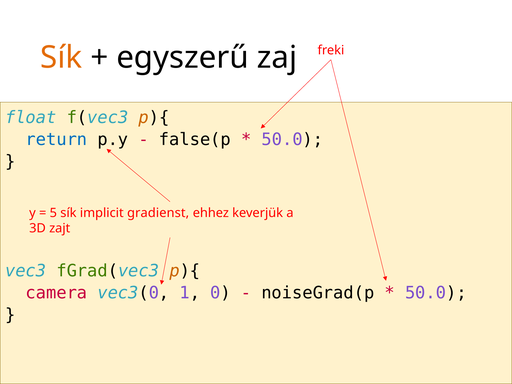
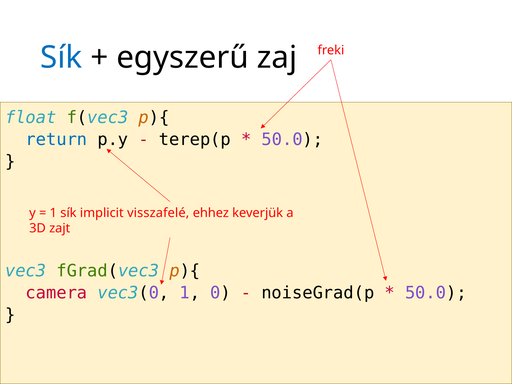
Sík at (61, 57) colour: orange -> blue
false(p: false(p -> terep(p
5 at (53, 213): 5 -> 1
gradienst: gradienst -> visszafelé
